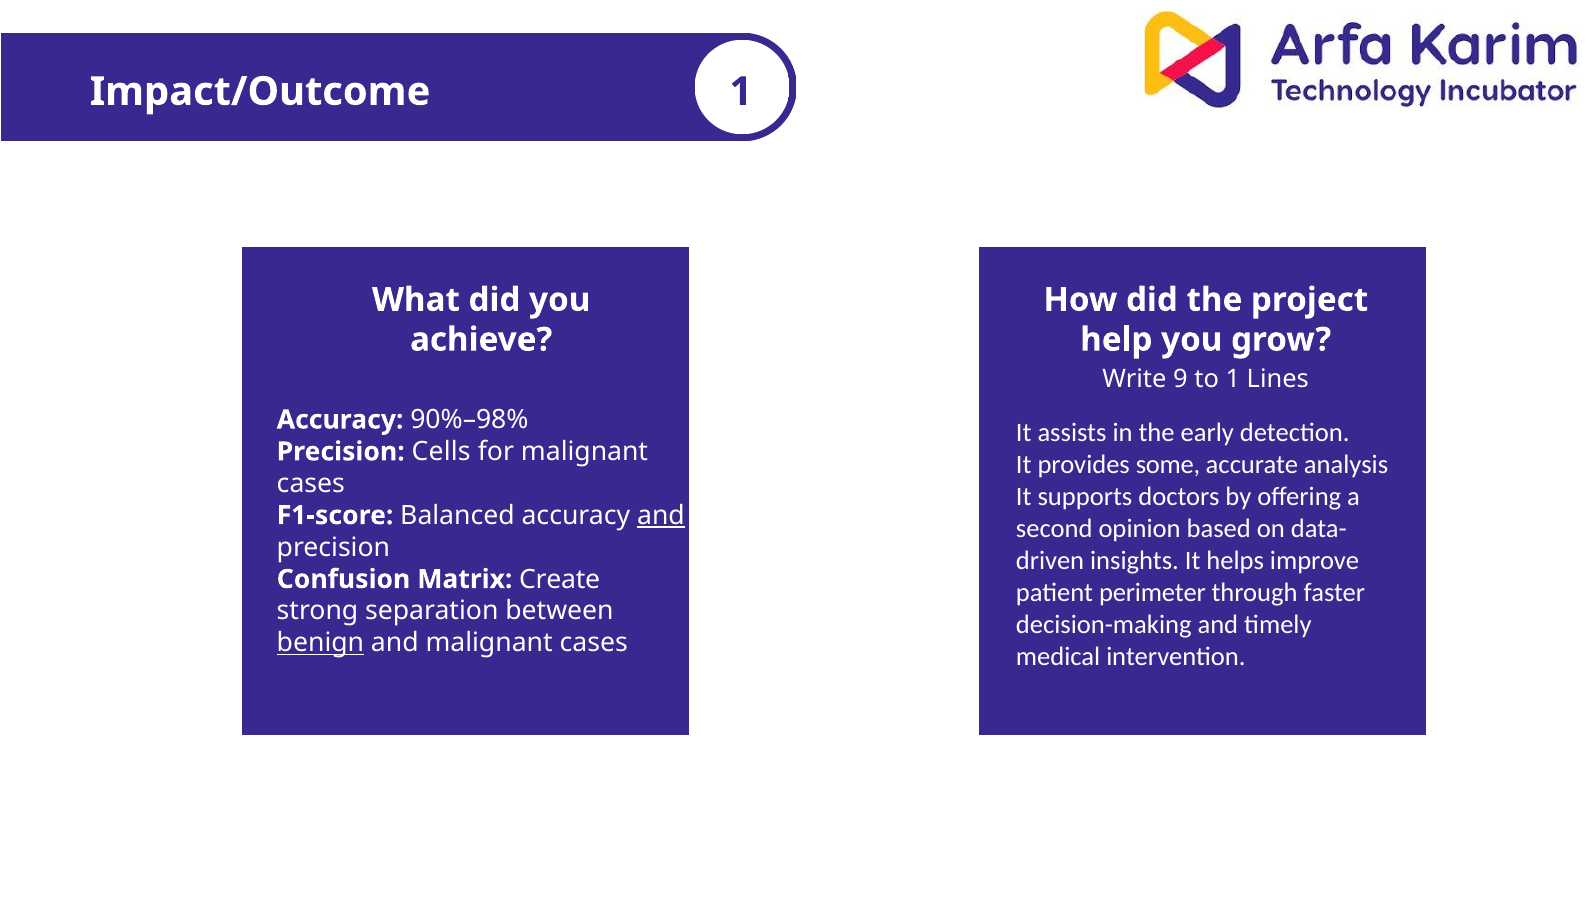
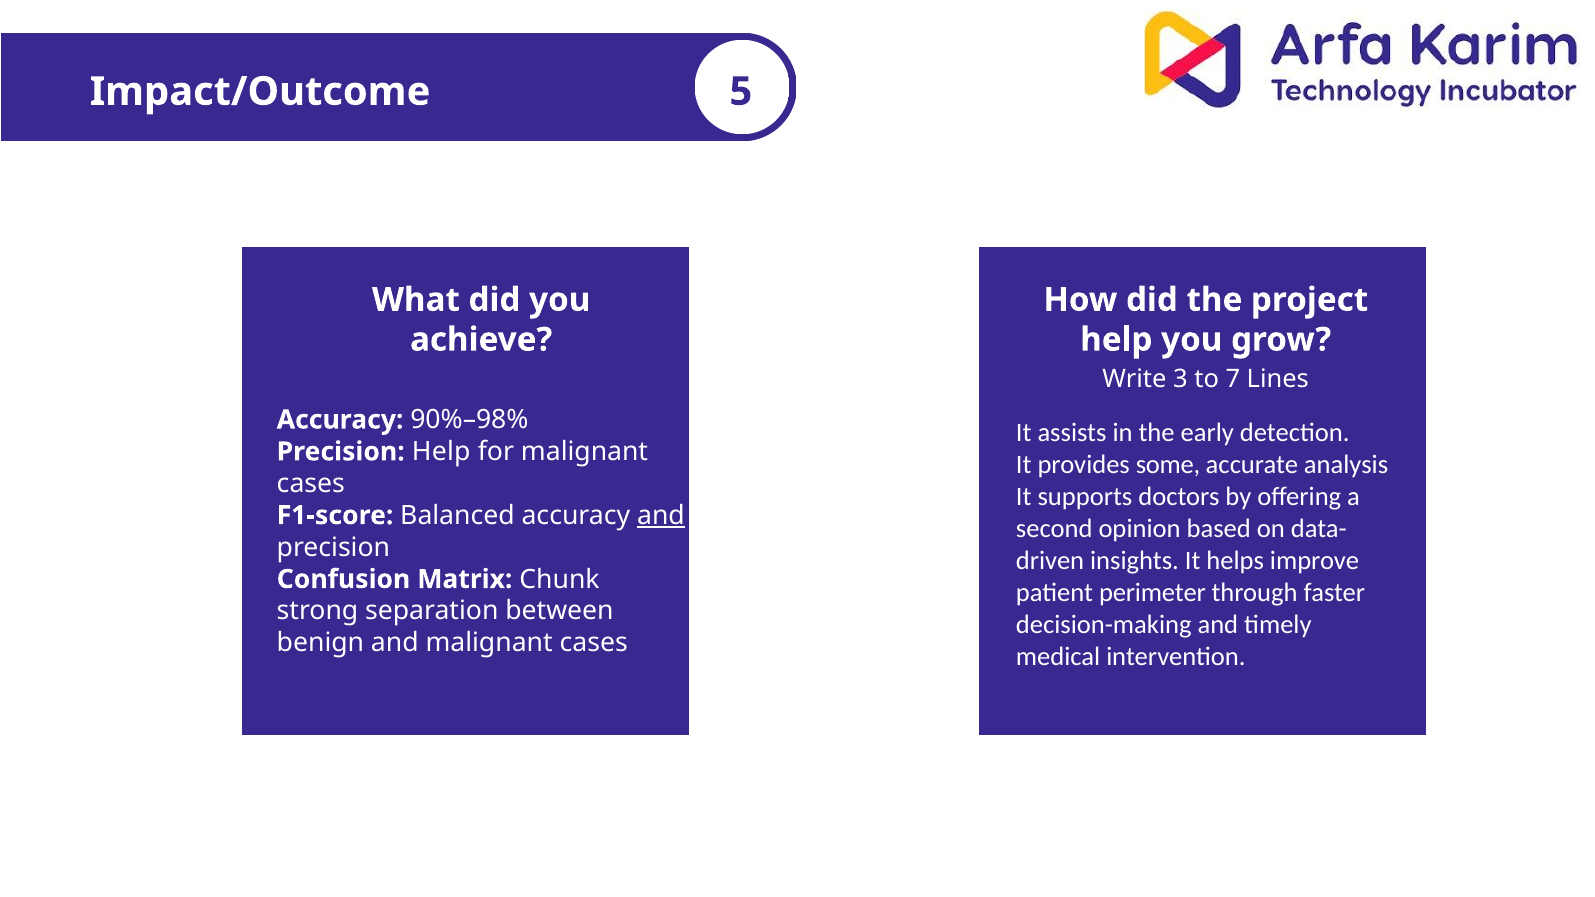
Impact/Outcome 1: 1 -> 5
9: 9 -> 3
to 1: 1 -> 7
Precision Cells: Cells -> Help
Create: Create -> Chunk
benign underline: present -> none
